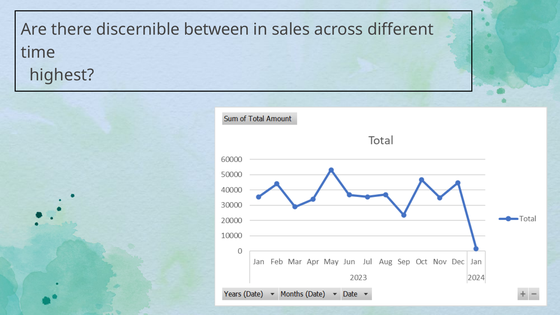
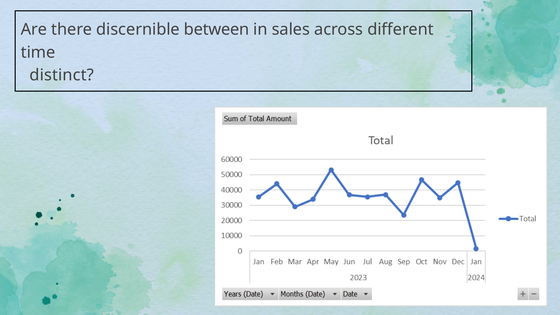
highest: highest -> distinct
